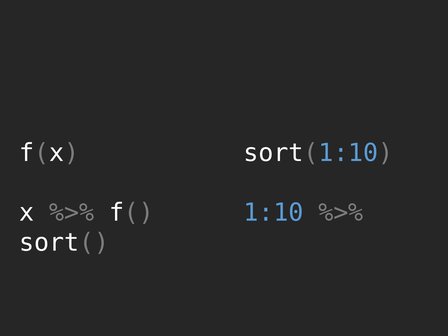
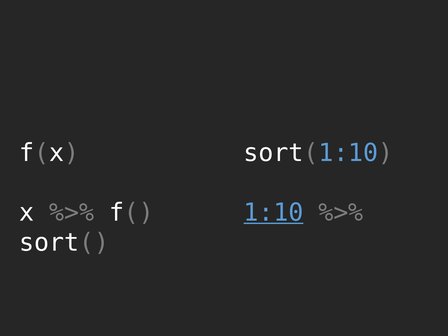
1:10 underline: none -> present
